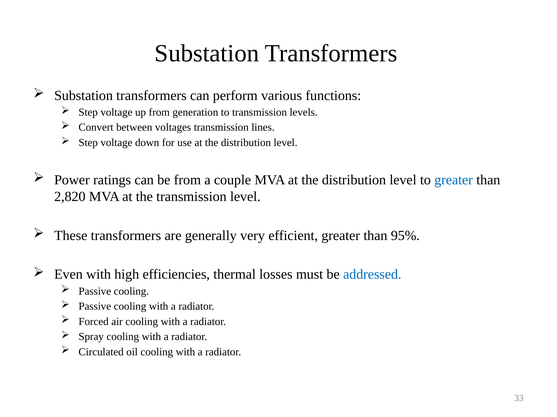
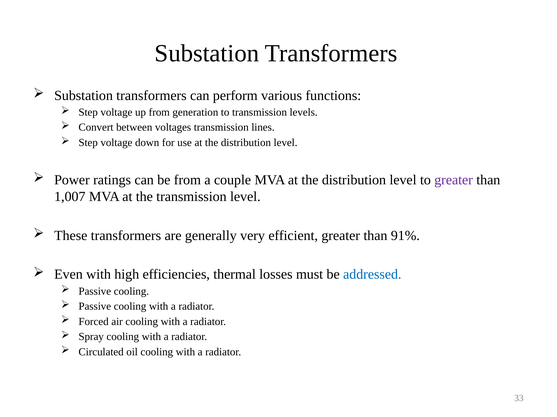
greater at (454, 180) colour: blue -> purple
2,820: 2,820 -> 1,007
95%: 95% -> 91%
